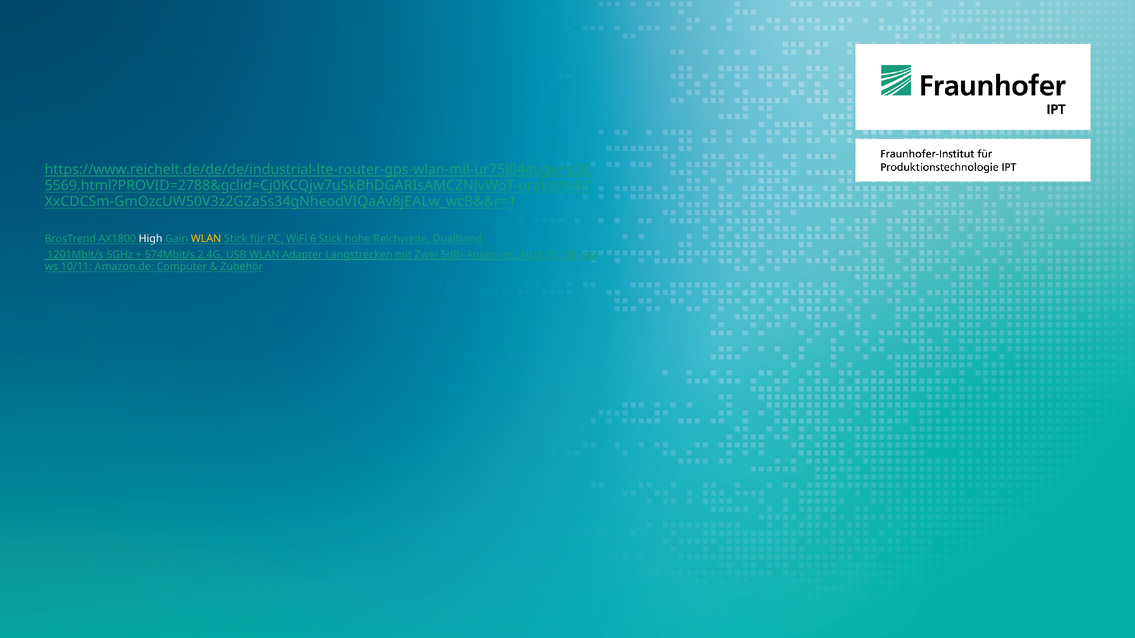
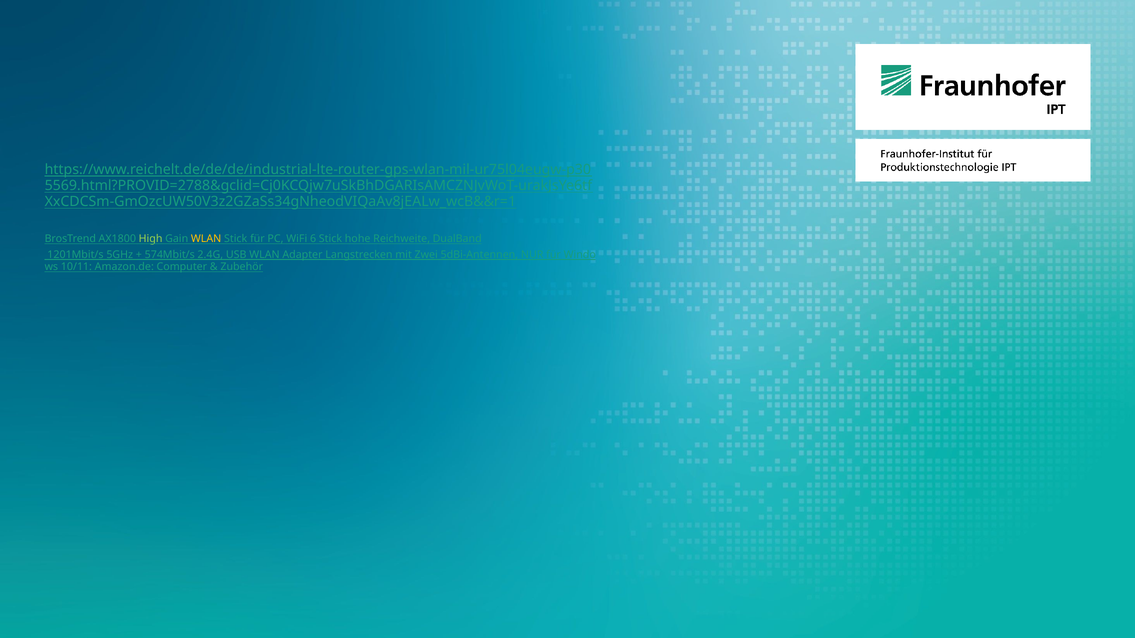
High colour: white -> light green
